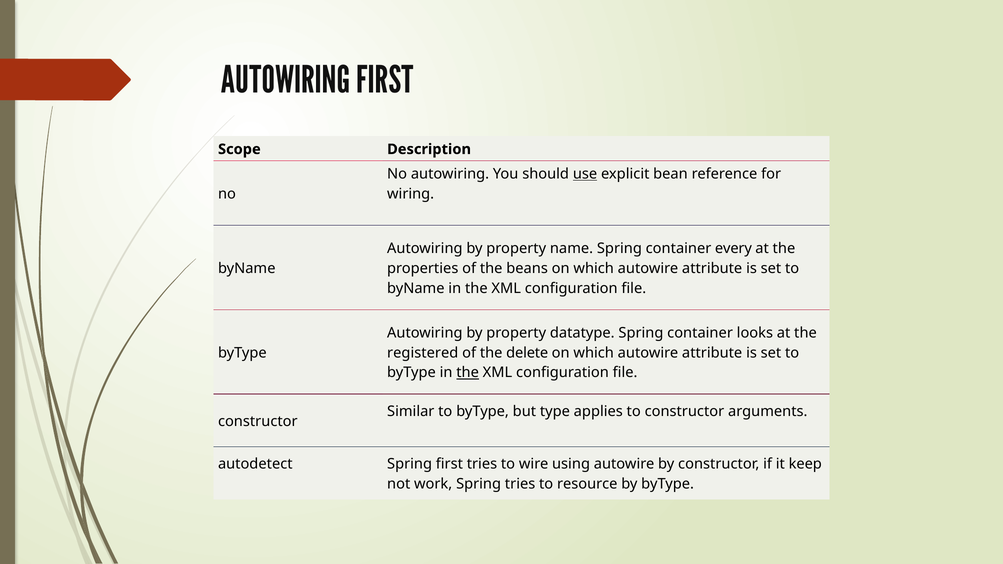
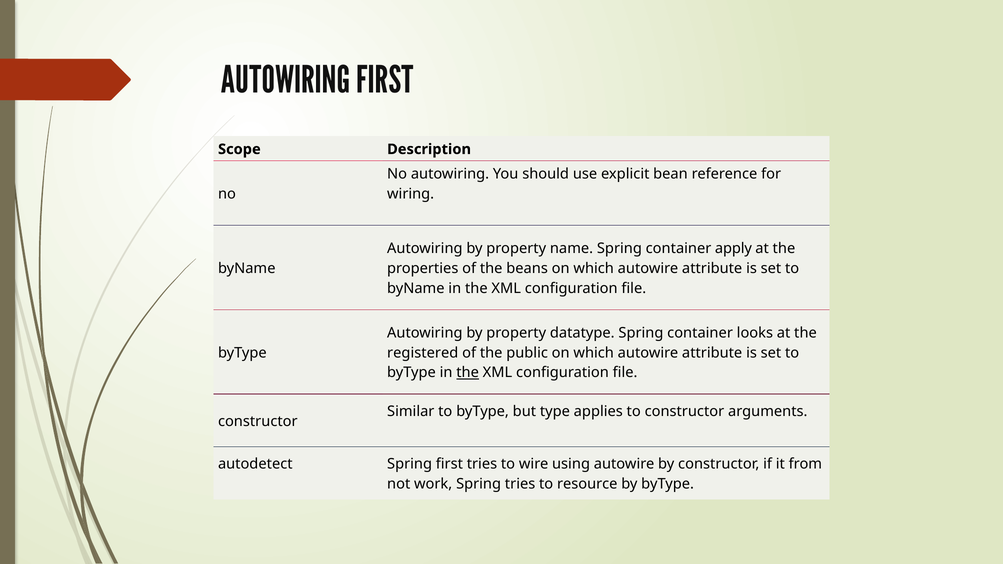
use underline: present -> none
every: every -> apply
delete: delete -> public
keep: keep -> from
